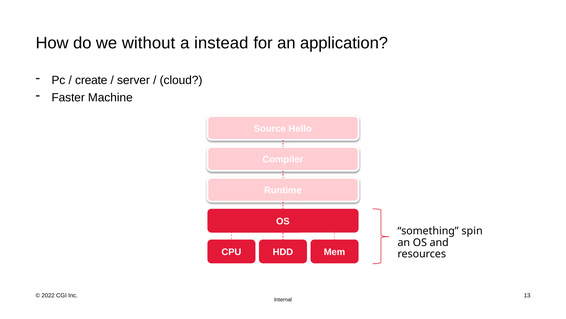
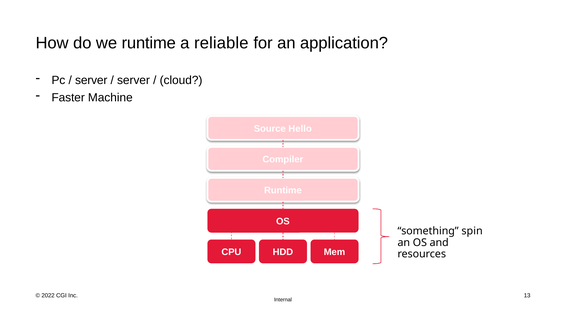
we without: without -> runtime
instead: instead -> reliable
create at (91, 80): create -> server
